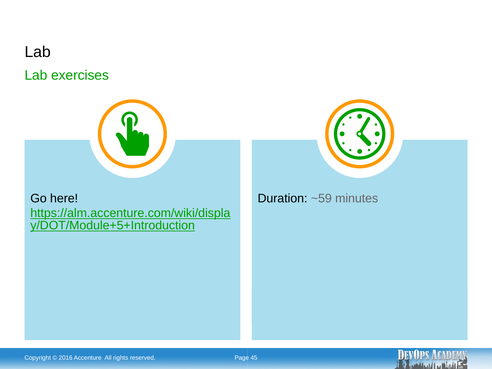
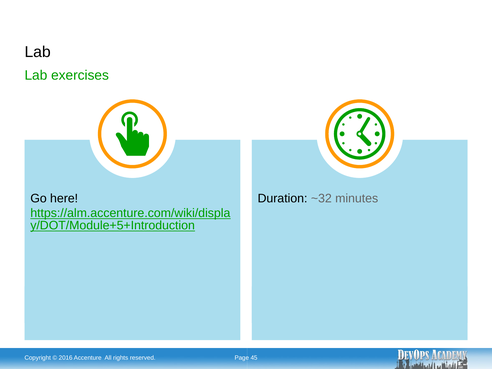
~59: ~59 -> ~32
